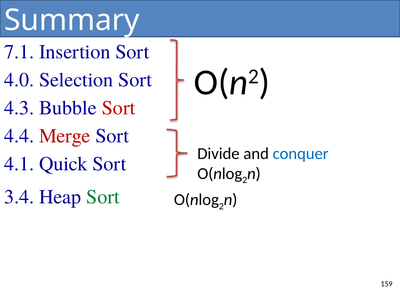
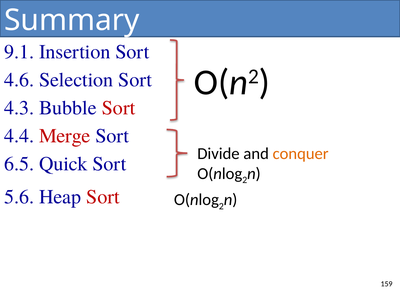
7.1: 7.1 -> 9.1
4.0: 4.0 -> 4.6
conquer colour: blue -> orange
4.1: 4.1 -> 6.5
3.4: 3.4 -> 5.6
Sort at (103, 197) colour: green -> red
